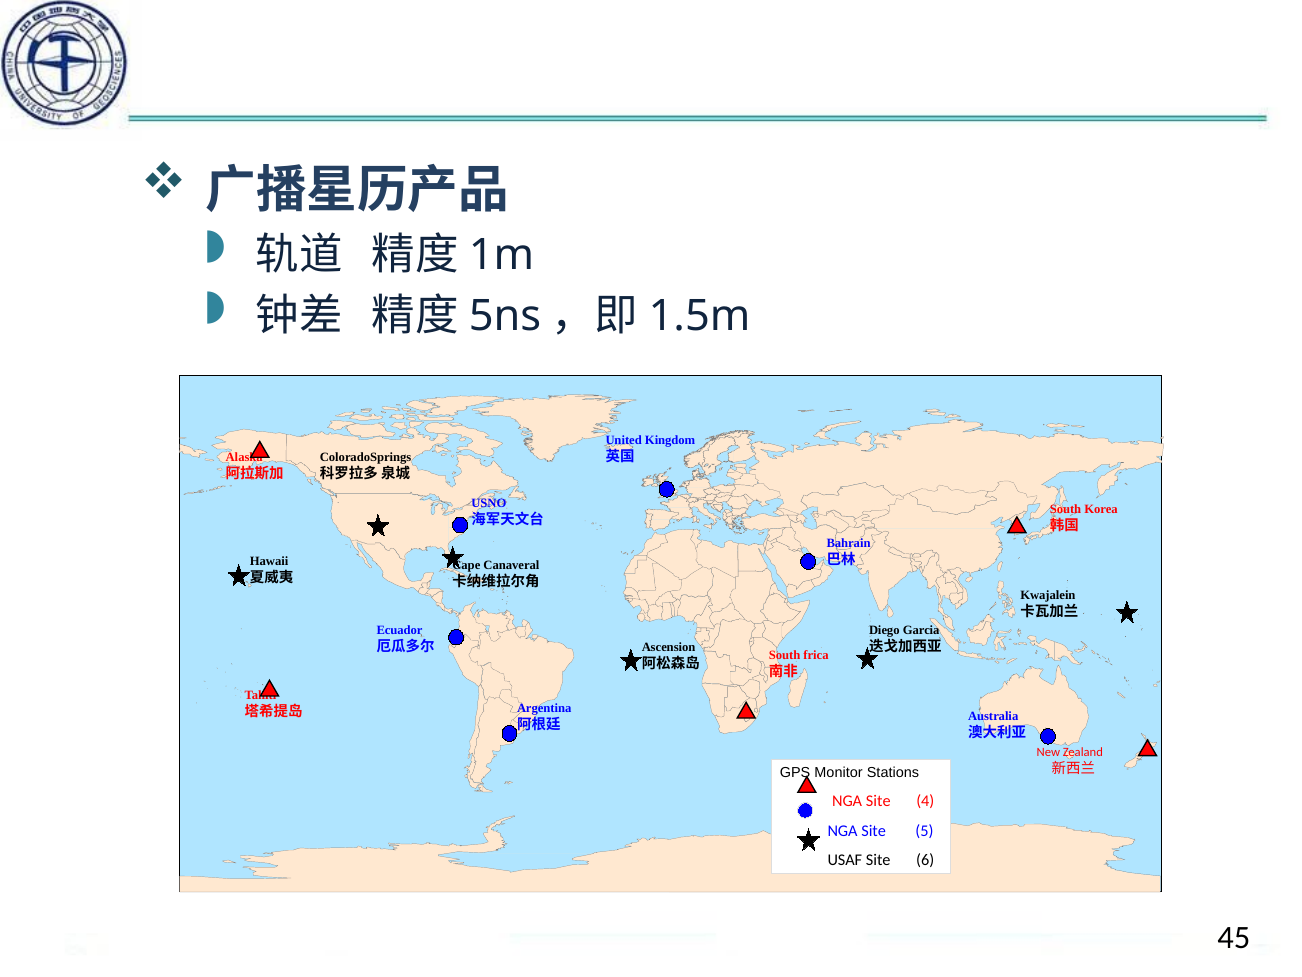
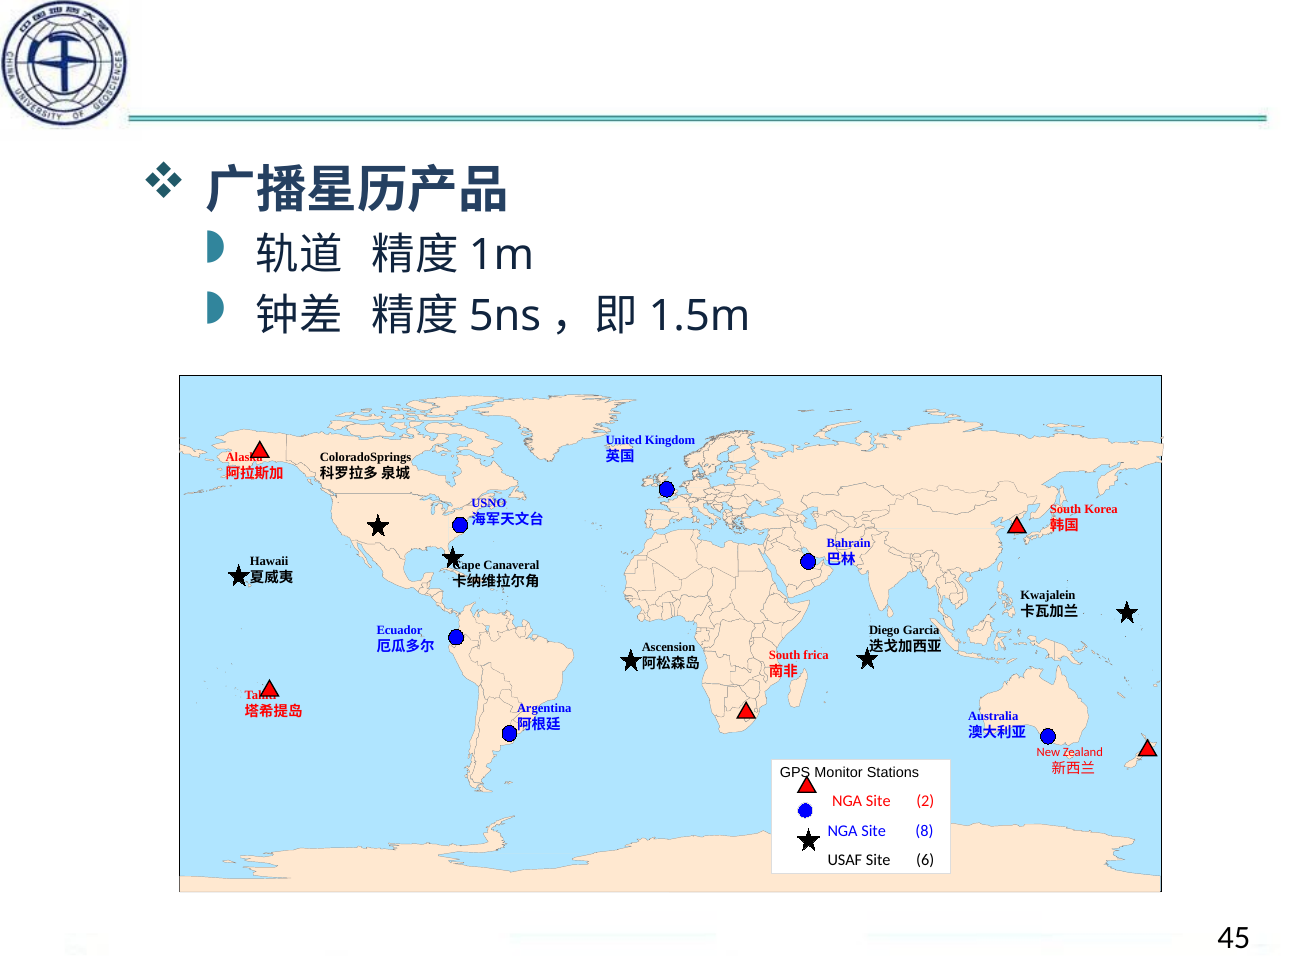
4: 4 -> 2
5: 5 -> 8
